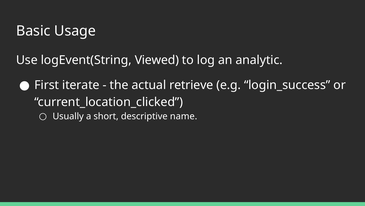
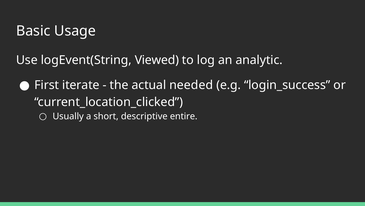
retrieve: retrieve -> needed
name: name -> entire
